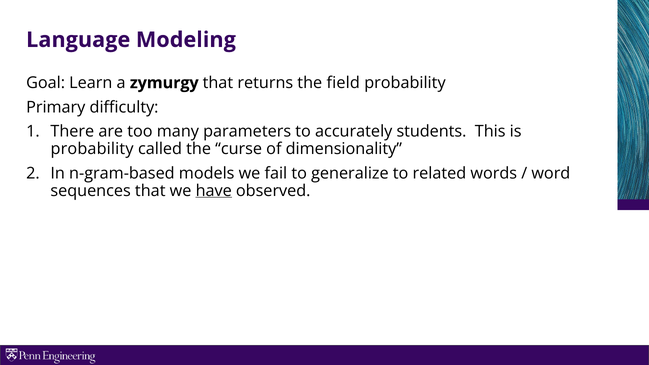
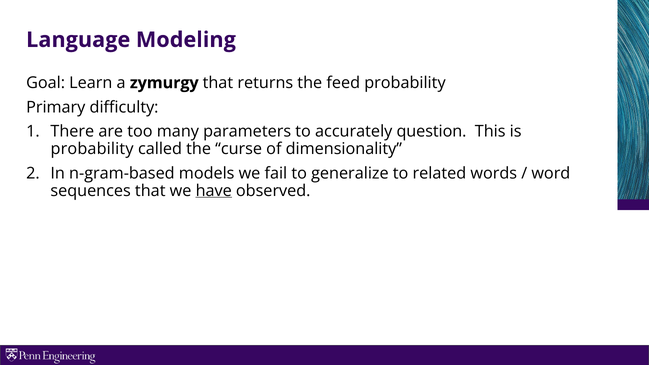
field: field -> feed
students: students -> question
